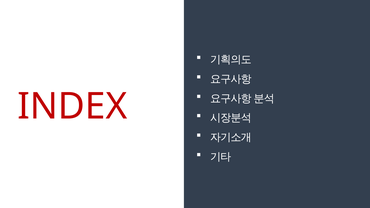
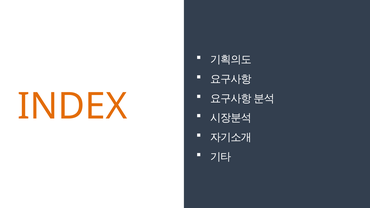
INDEX colour: red -> orange
